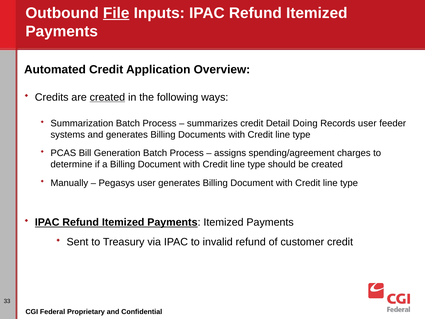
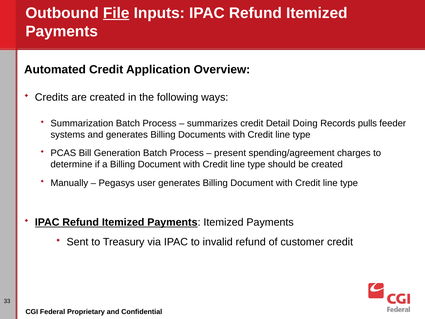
created at (107, 97) underline: present -> none
Records user: user -> pulls
assigns: assigns -> present
